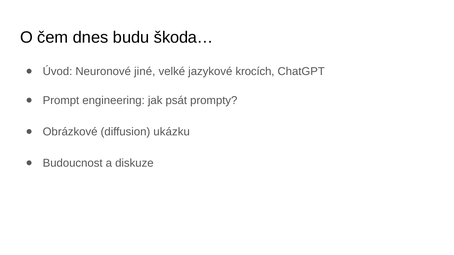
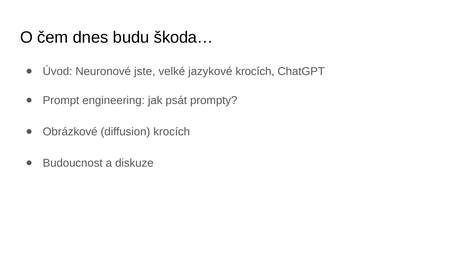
jiné: jiné -> jste
diffusion ukázku: ukázku -> krocích
